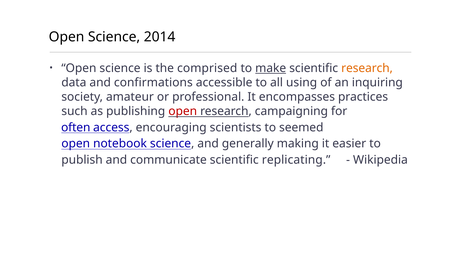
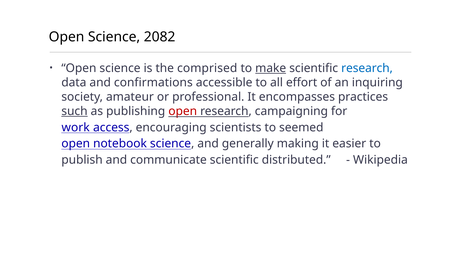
2014: 2014 -> 2082
research at (367, 68) colour: orange -> blue
using: using -> effort
such underline: none -> present
often: often -> work
replicating: replicating -> distributed
